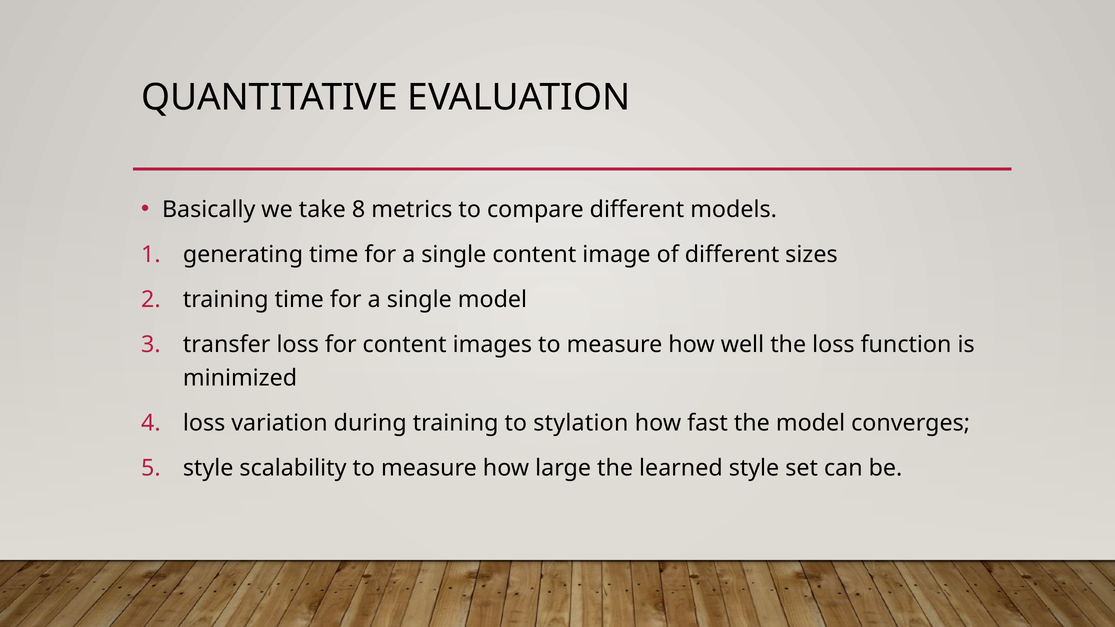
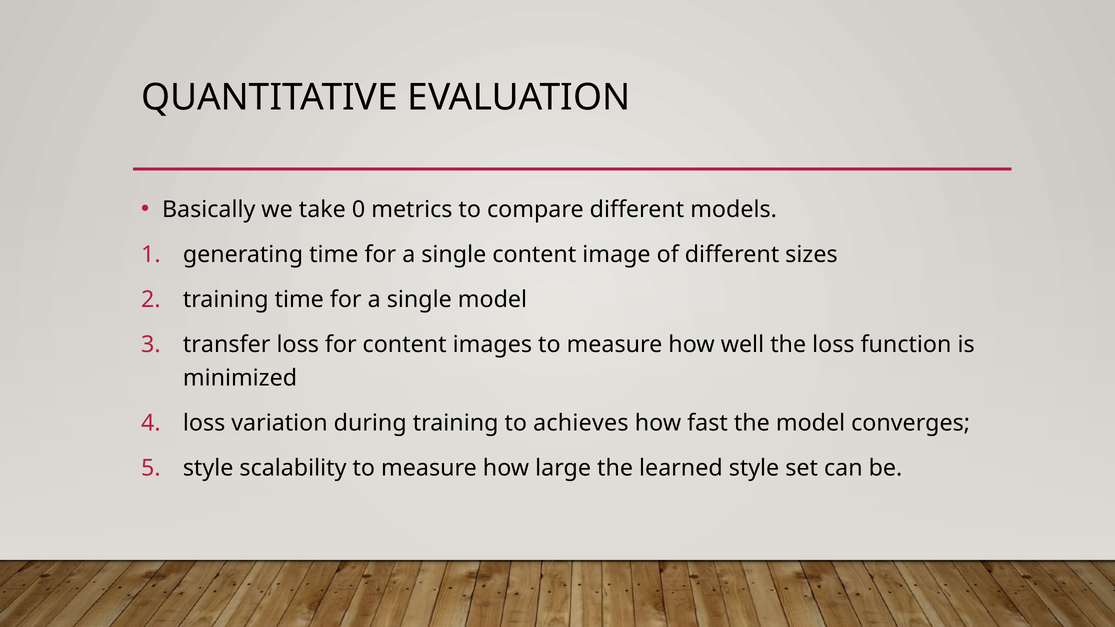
8: 8 -> 0
stylation: stylation -> achieves
